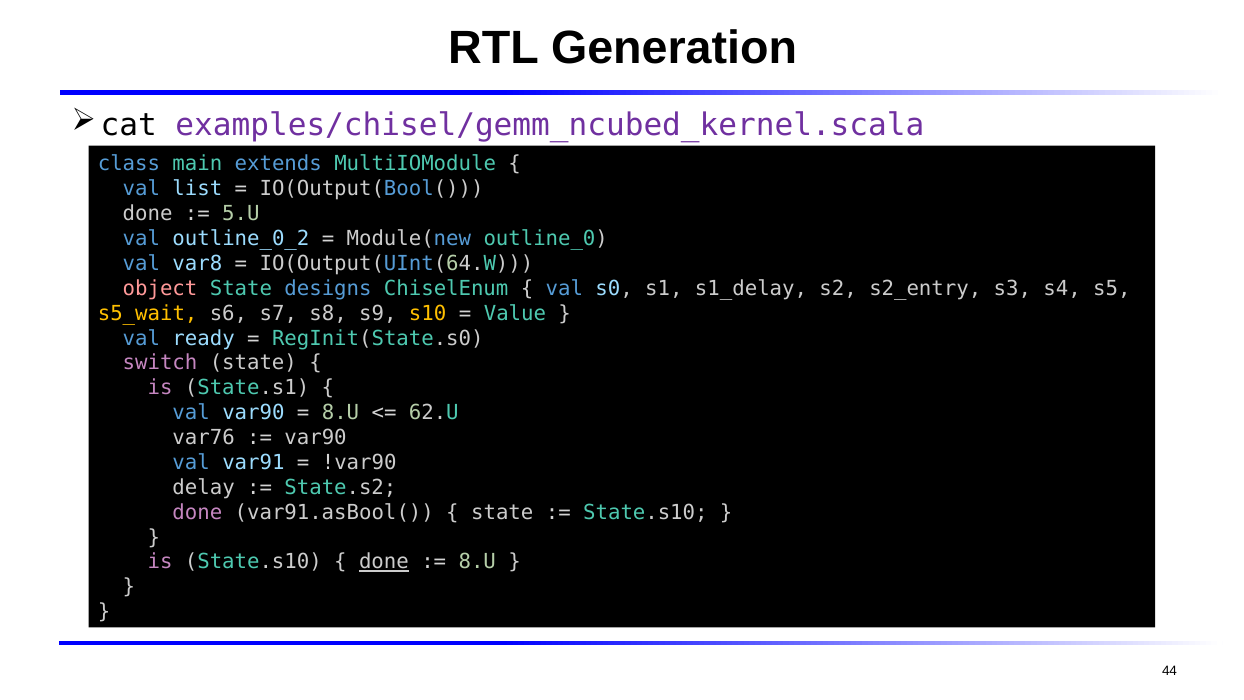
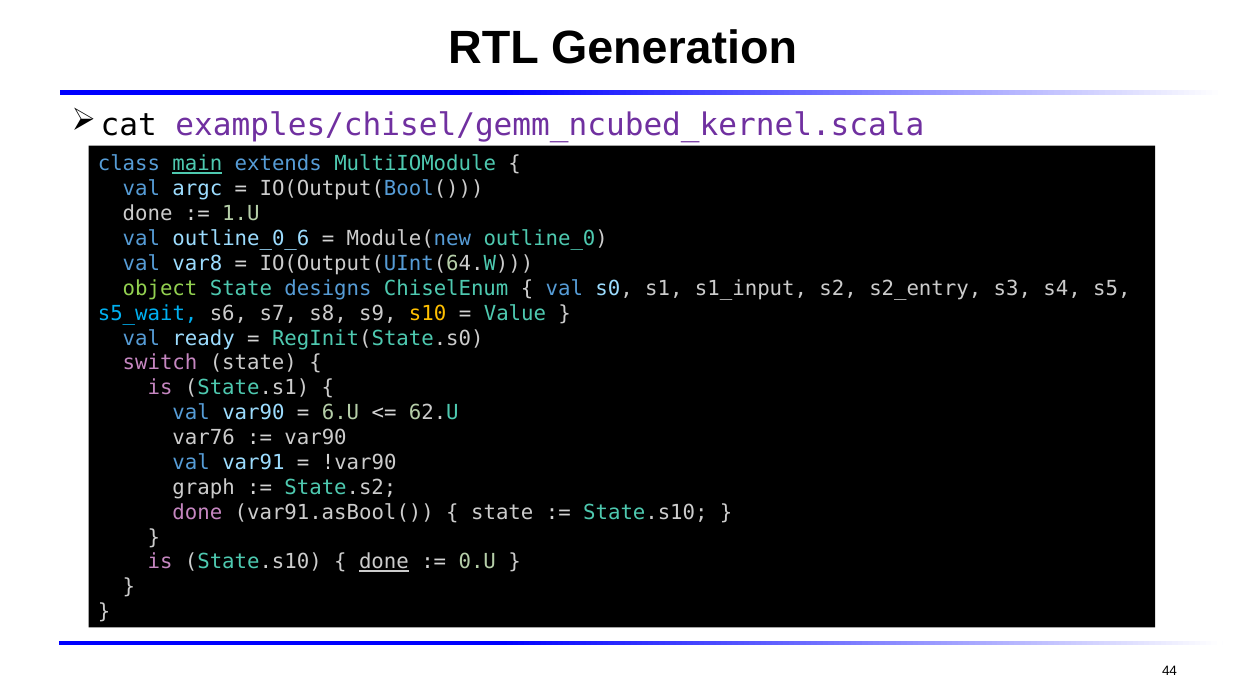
main underline: none -> present
list: list -> argc
5.U: 5.U -> 1.U
outline_0_2: outline_0_2 -> outline_0_6
object colour: pink -> light green
s1_delay: s1_delay -> s1_input
s5_wait colour: yellow -> light blue
8.U at (340, 413): 8.U -> 6.U
delay: delay -> graph
8.U at (477, 562): 8.U -> 0.U
